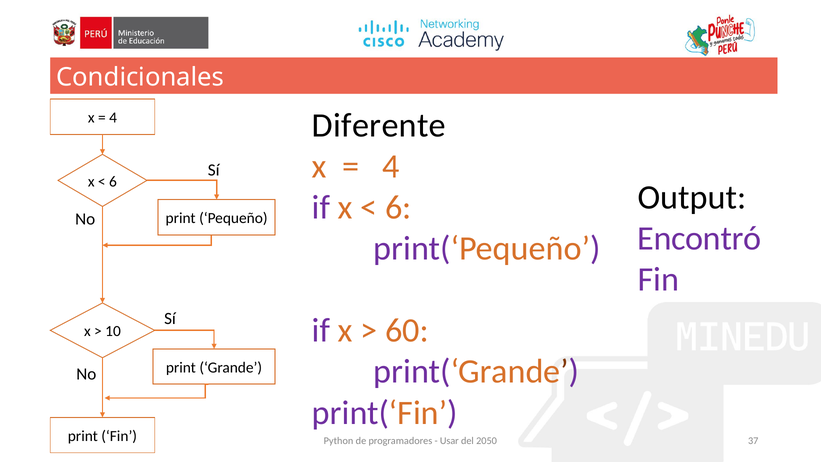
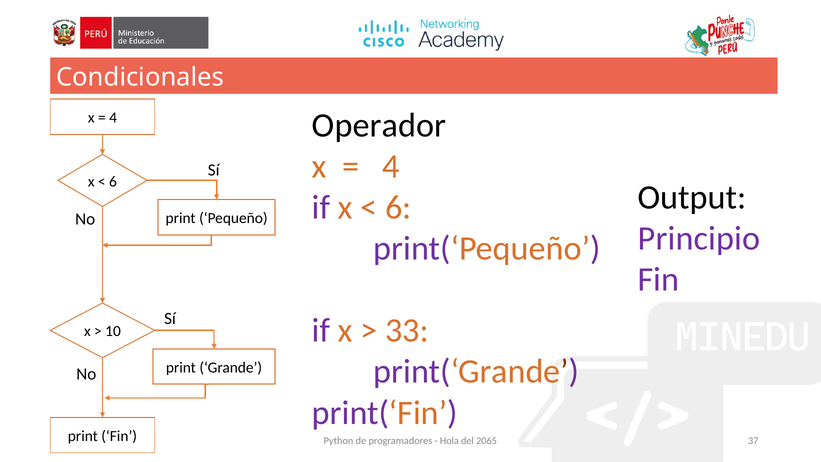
Diferente: Diferente -> Operador
Encontró: Encontró -> Principio
60: 60 -> 33
Usar: Usar -> Hola
2050: 2050 -> 2065
